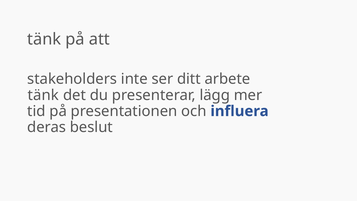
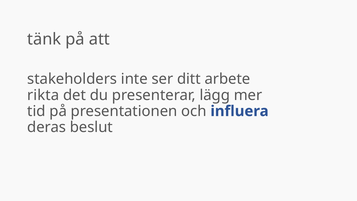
tänk at (43, 95): tänk -> rikta
